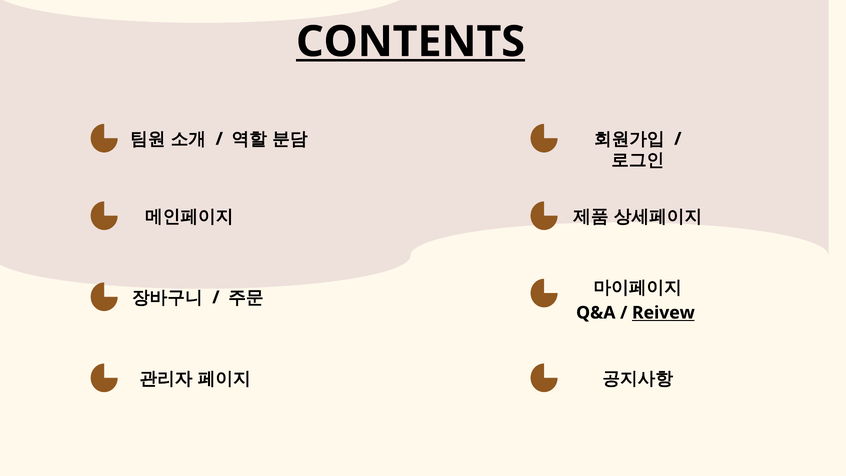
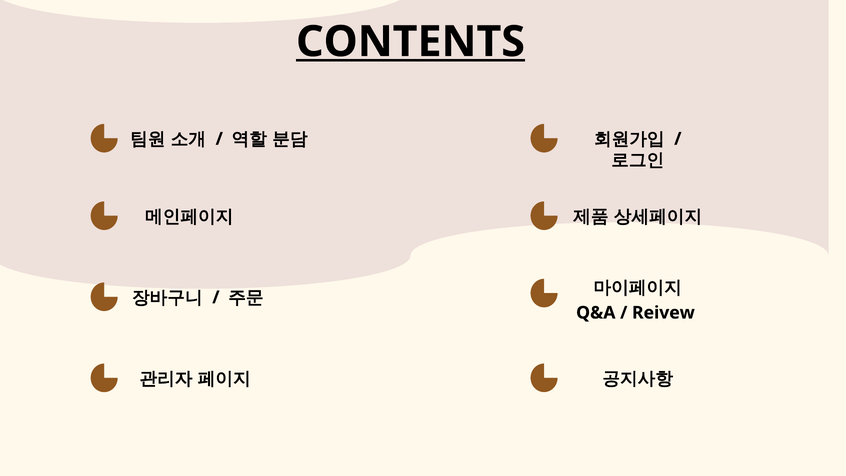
Reivew underline: present -> none
